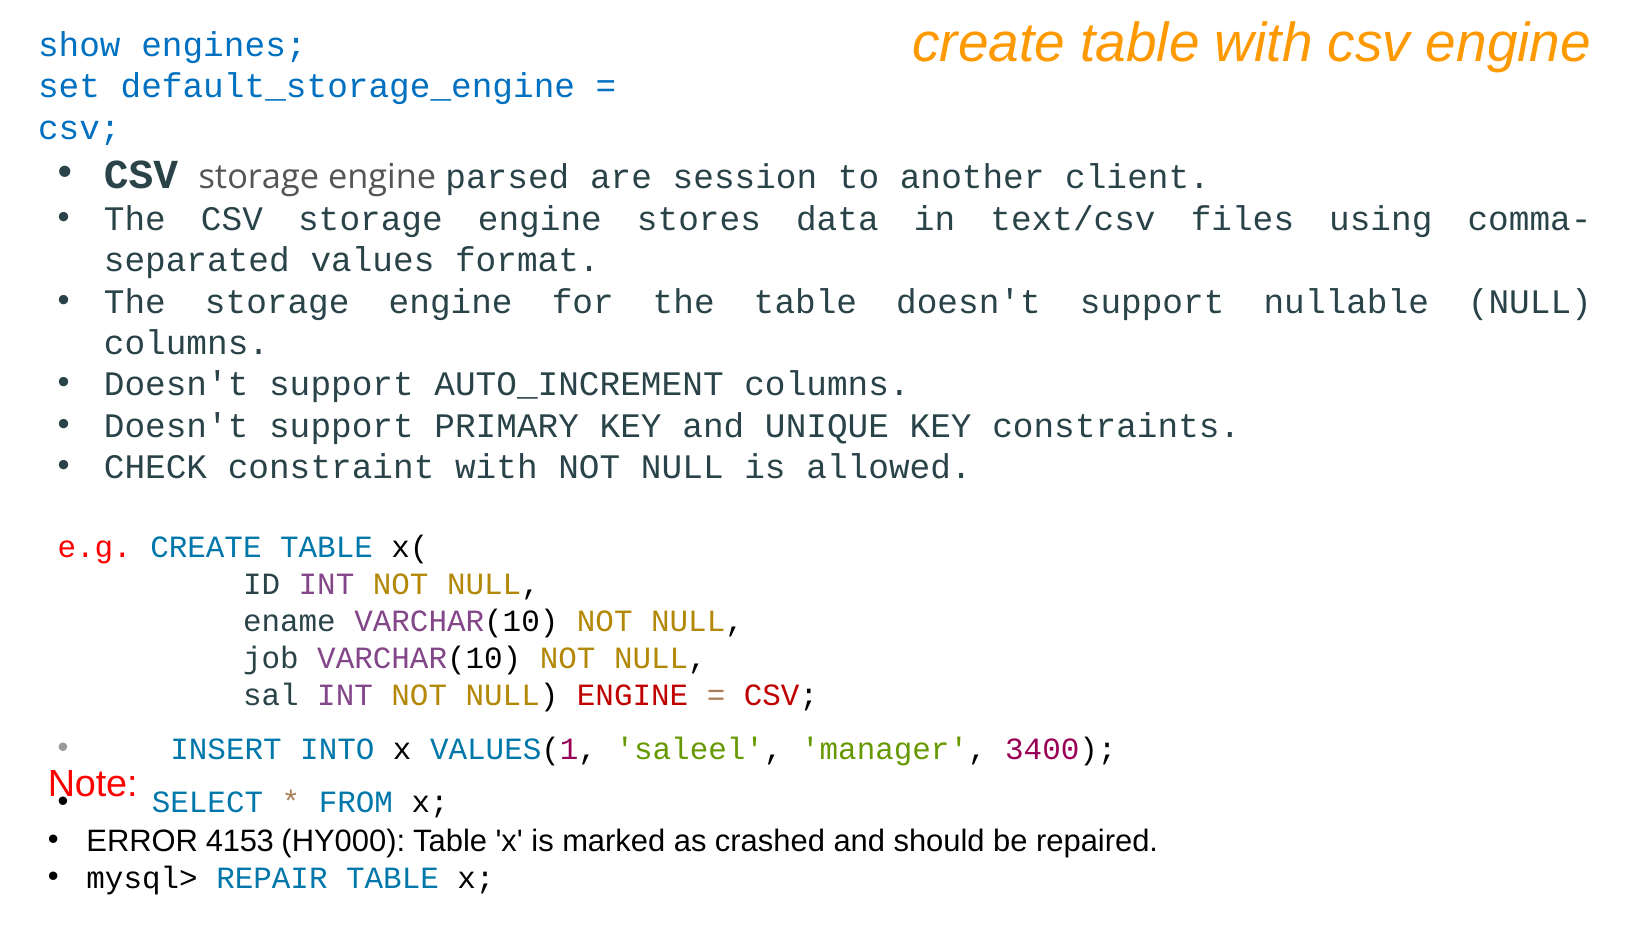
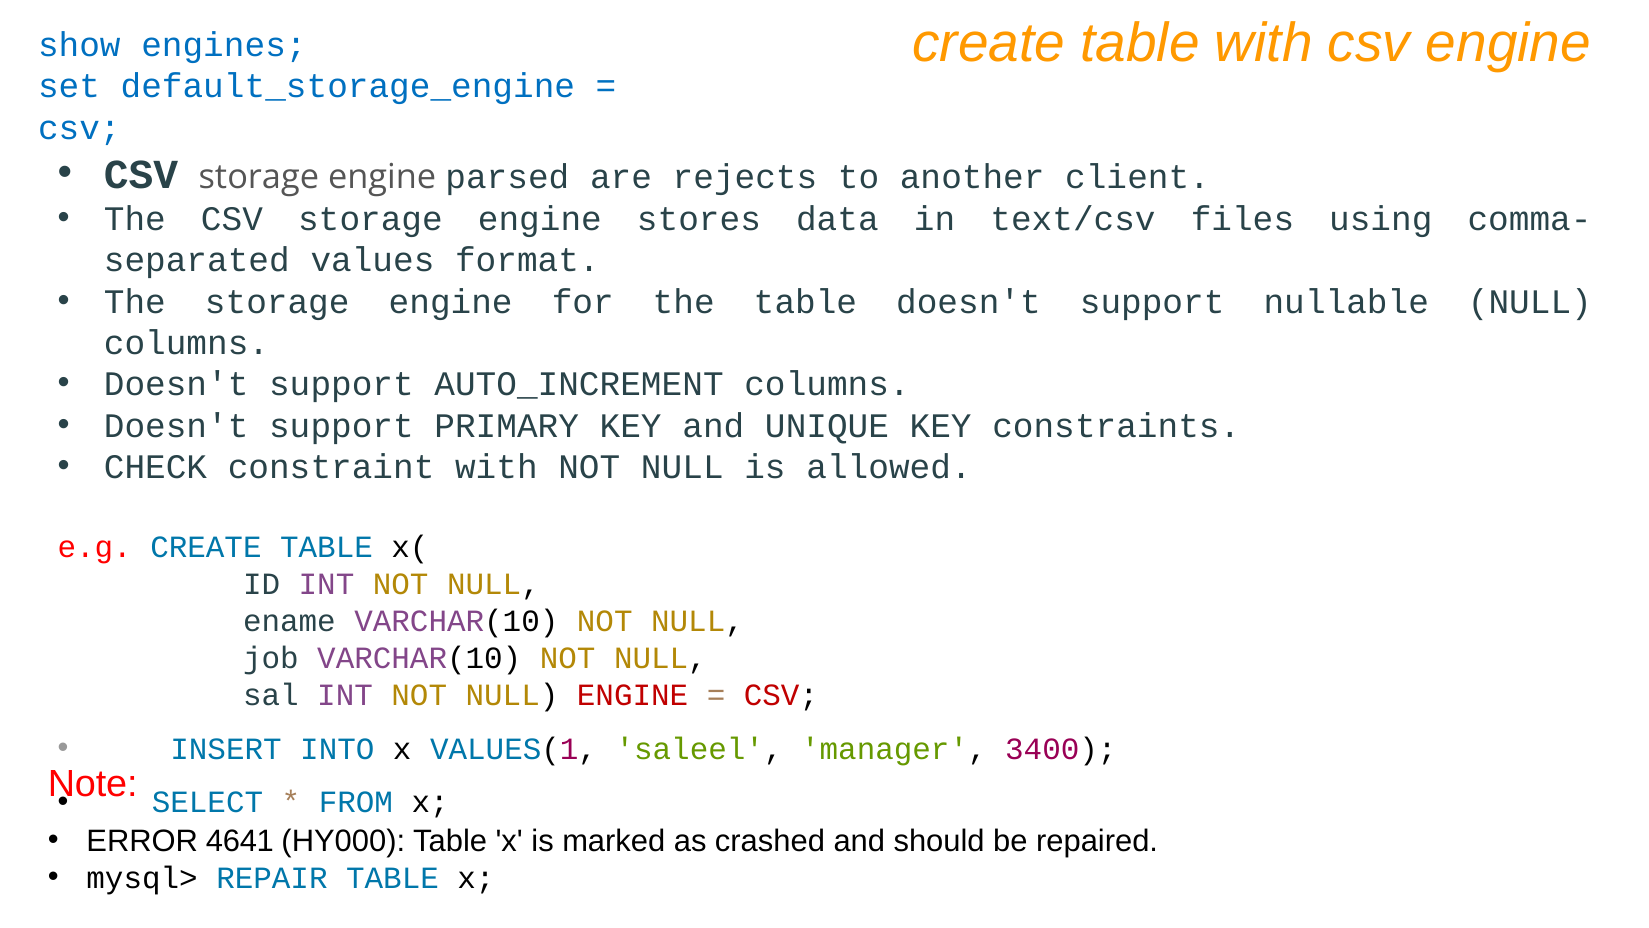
session: session -> rejects
4153: 4153 -> 4641
